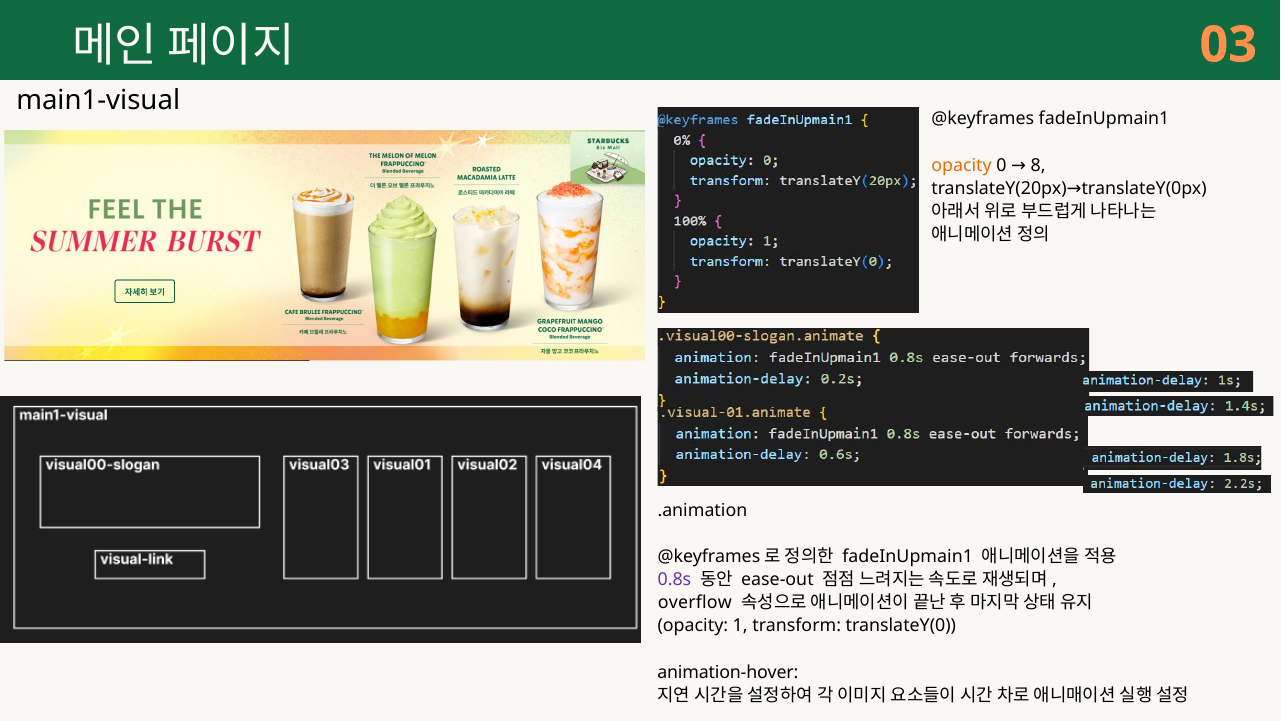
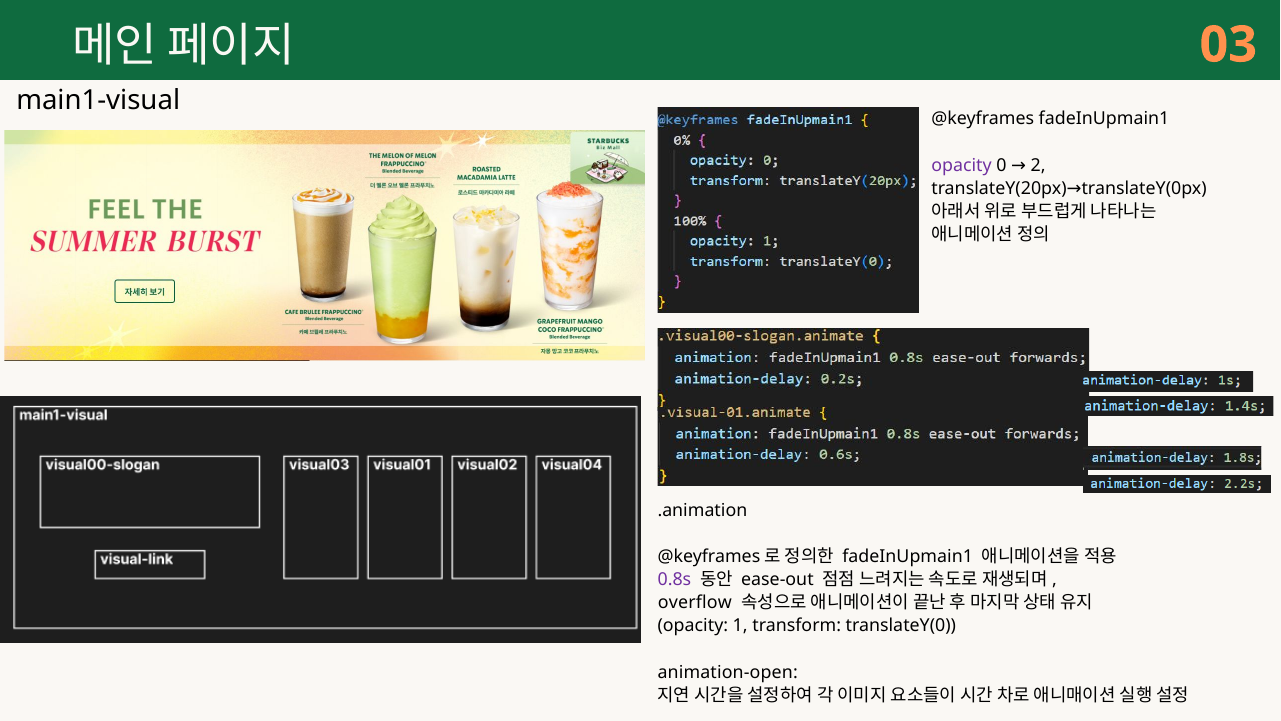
opacity at (962, 165) colour: orange -> purple
8: 8 -> 2
animation-hover: animation-hover -> animation-open
